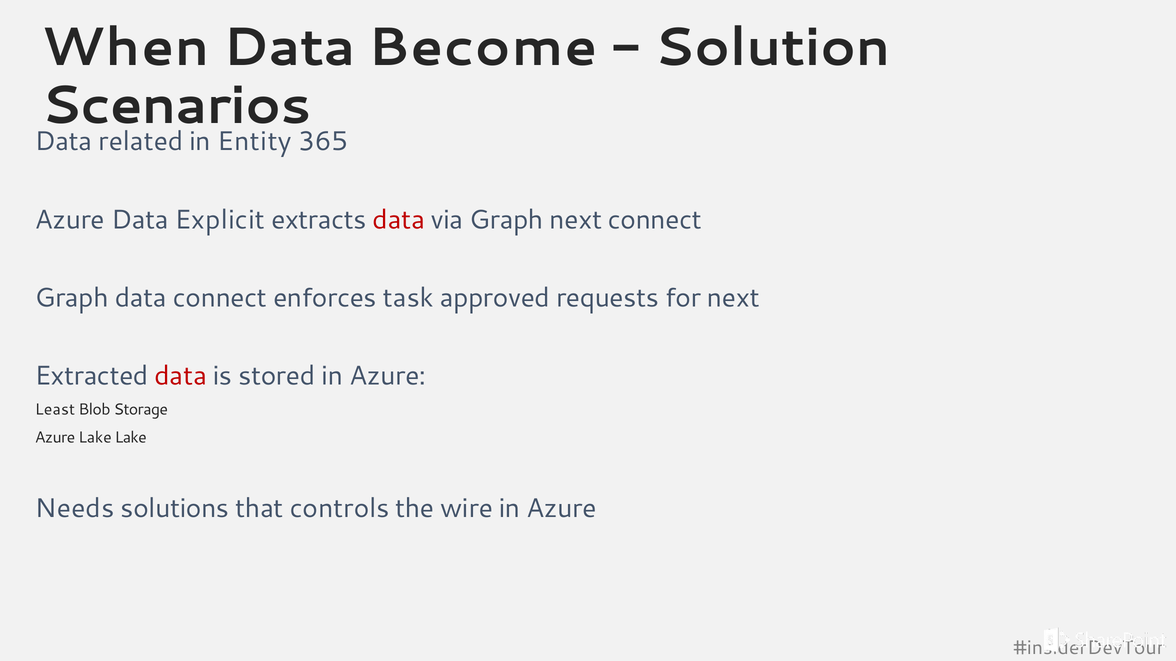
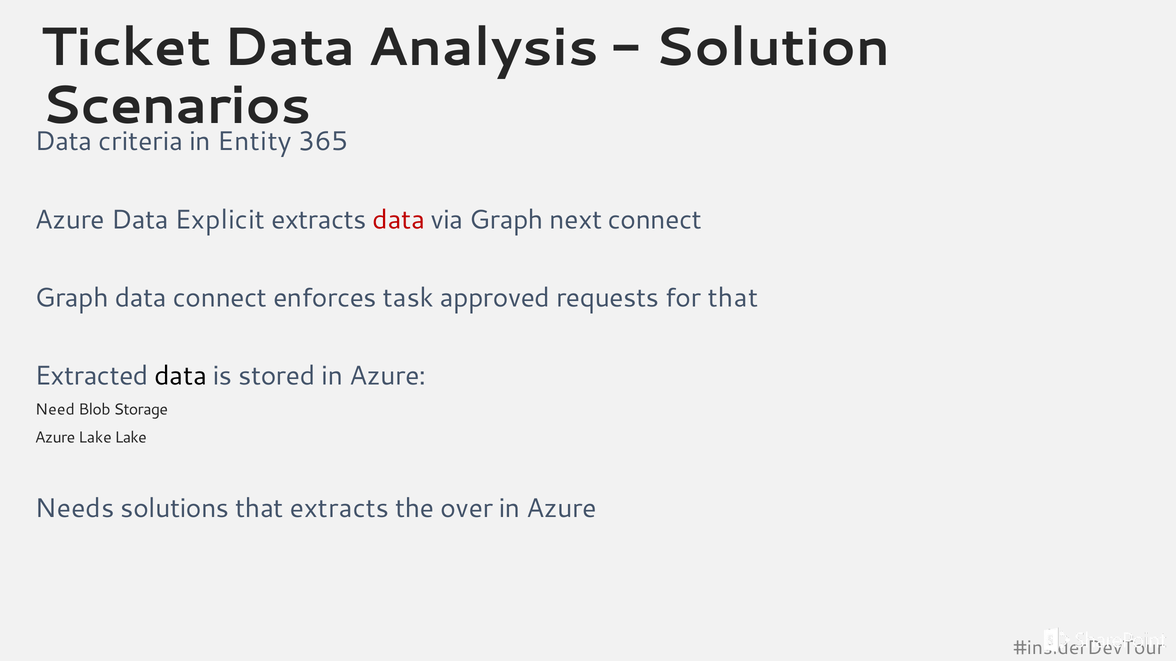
When: When -> Ticket
Become: Become -> Analysis
related: related -> criteria
for next: next -> that
data at (181, 376) colour: red -> black
Least: Least -> Need
that controls: controls -> extracts
wire: wire -> over
